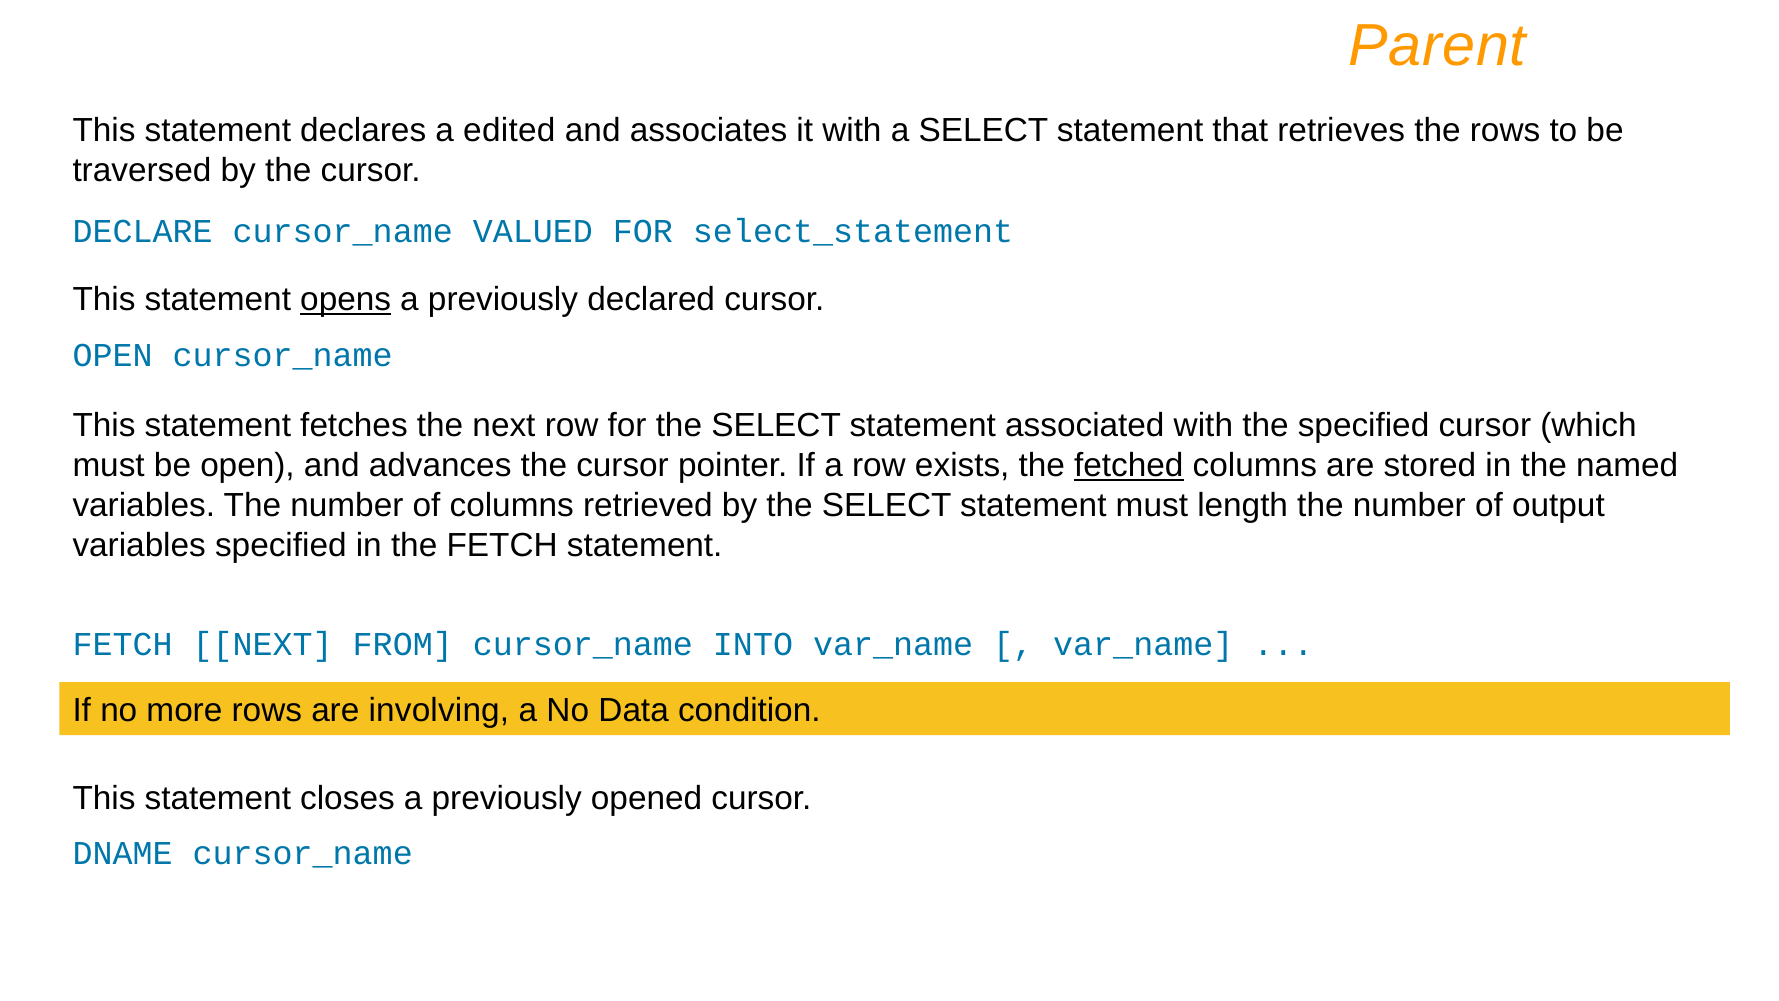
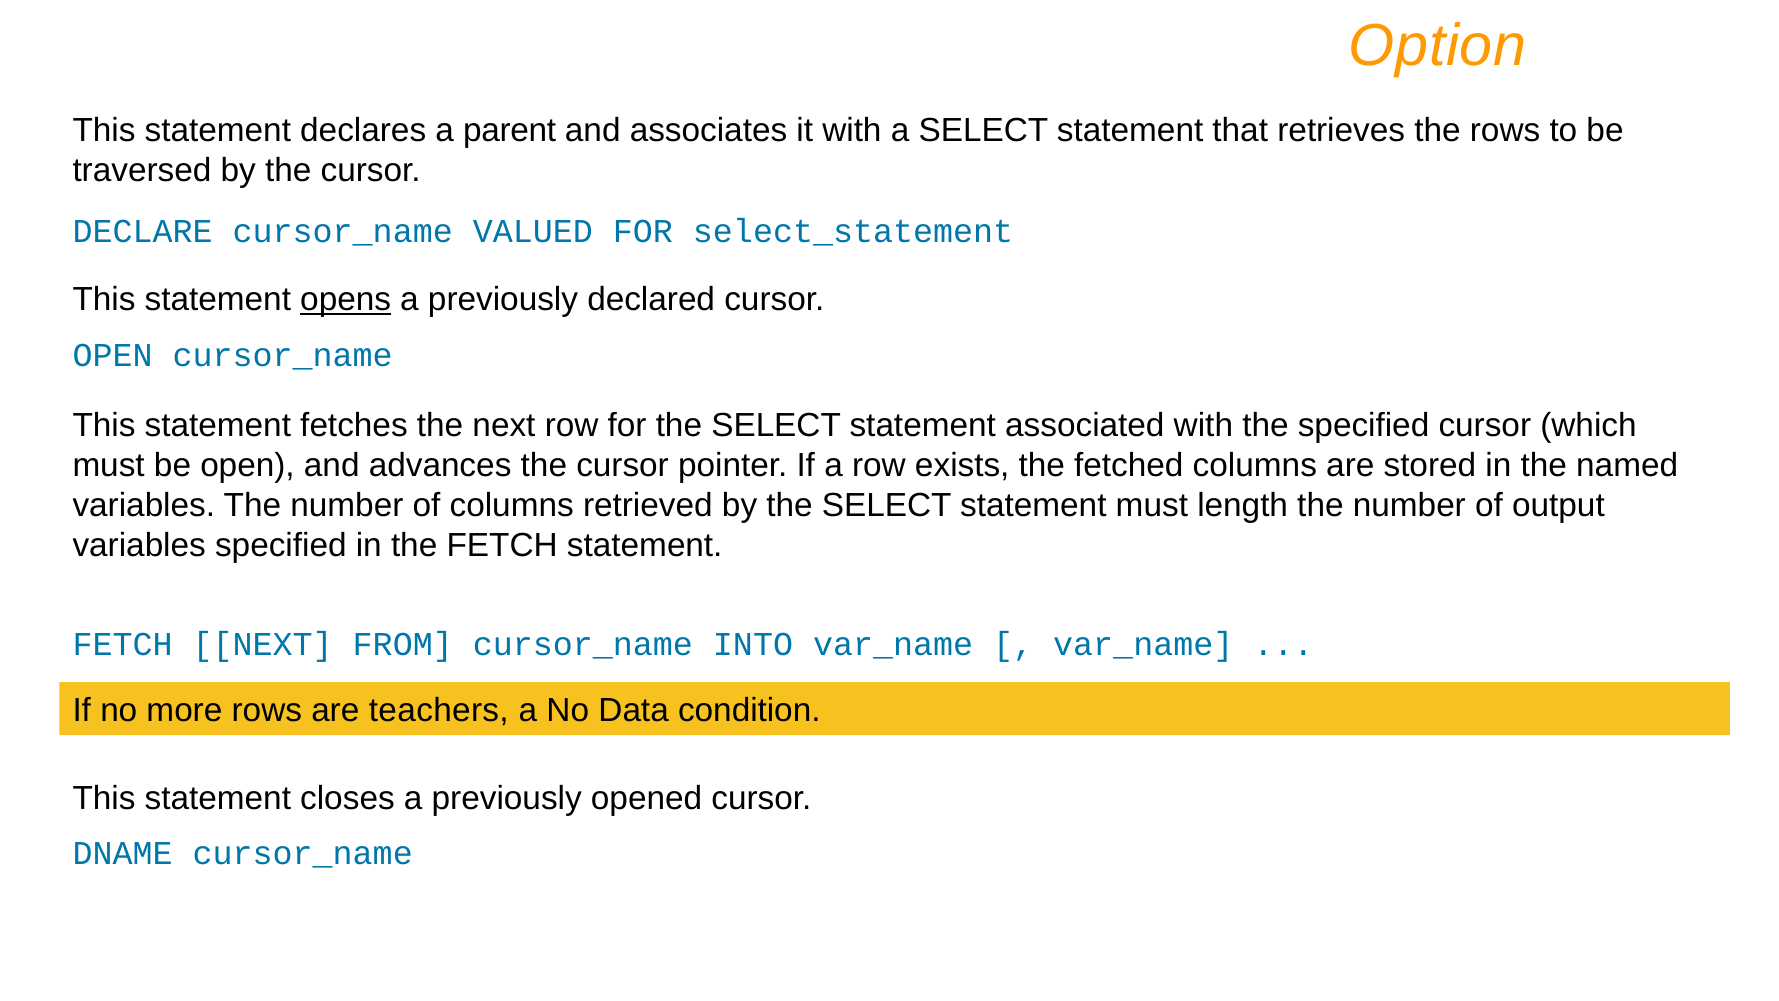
Parent: Parent -> Option
edited: edited -> parent
fetched underline: present -> none
involving: involving -> teachers
